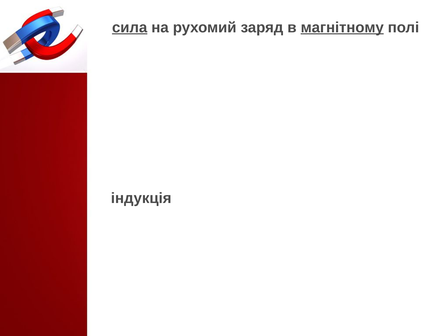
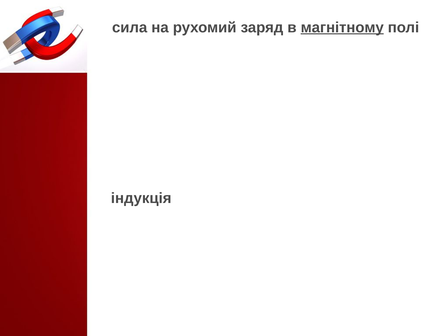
сила underline: present -> none
